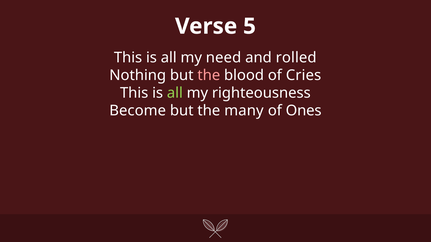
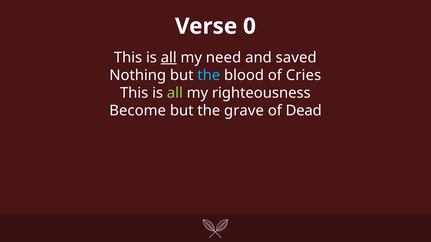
5: 5 -> 0
all at (169, 58) underline: none -> present
rolled: rolled -> saved
the at (209, 75) colour: pink -> light blue
many: many -> grave
Ones: Ones -> Dead
